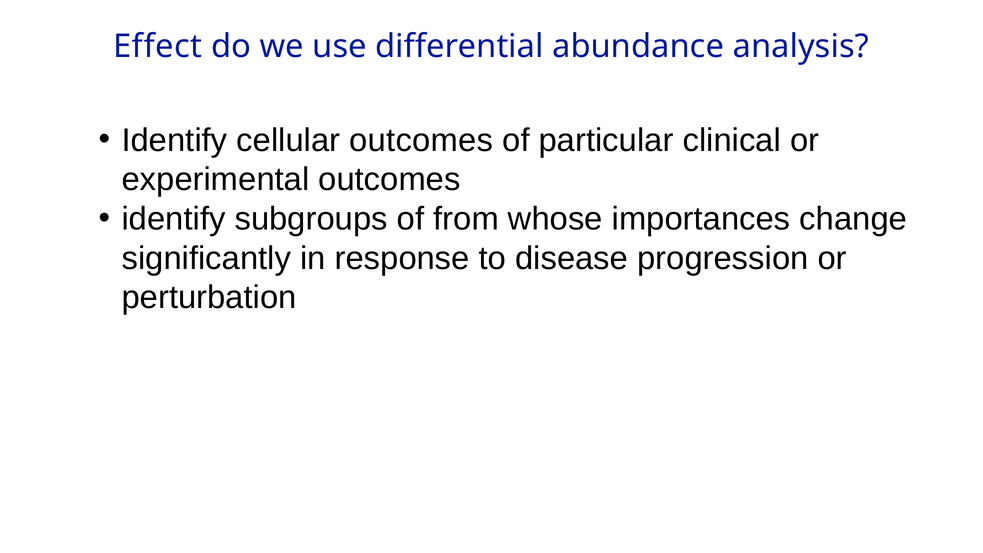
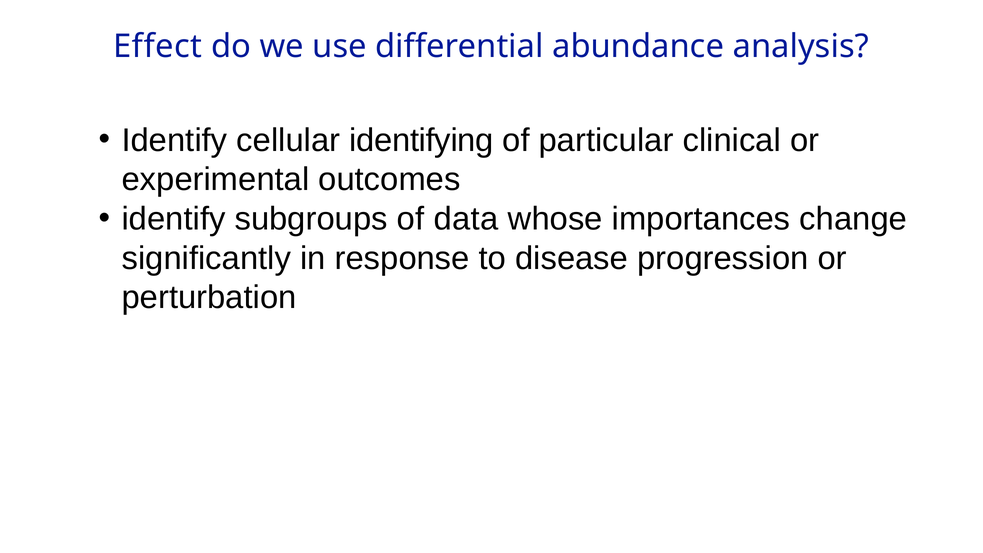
cellular outcomes: outcomes -> identifying
from: from -> data
